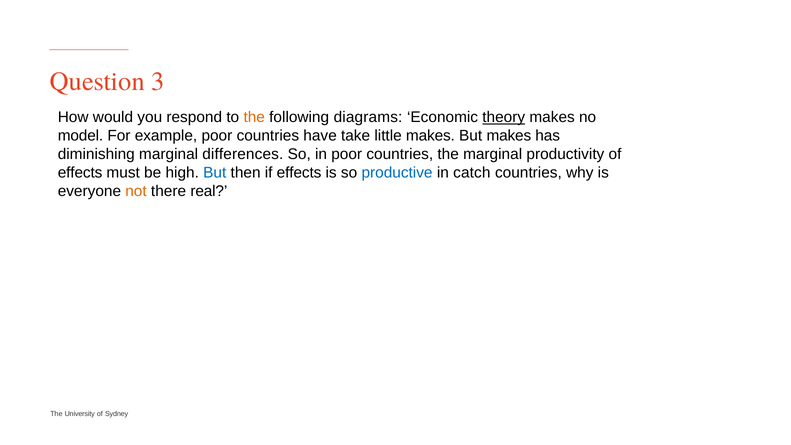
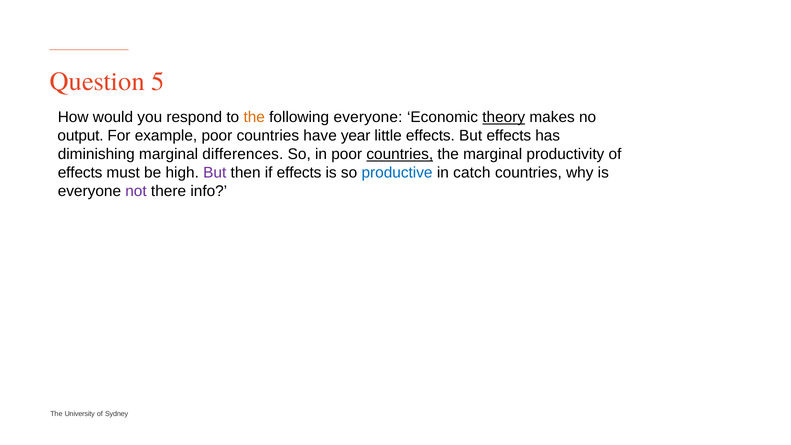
3: 3 -> 5
following diagrams: diagrams -> everyone
model: model -> output
take: take -> year
little makes: makes -> effects
But makes: makes -> effects
countries at (400, 154) underline: none -> present
But at (215, 173) colour: blue -> purple
not colour: orange -> purple
real: real -> info
